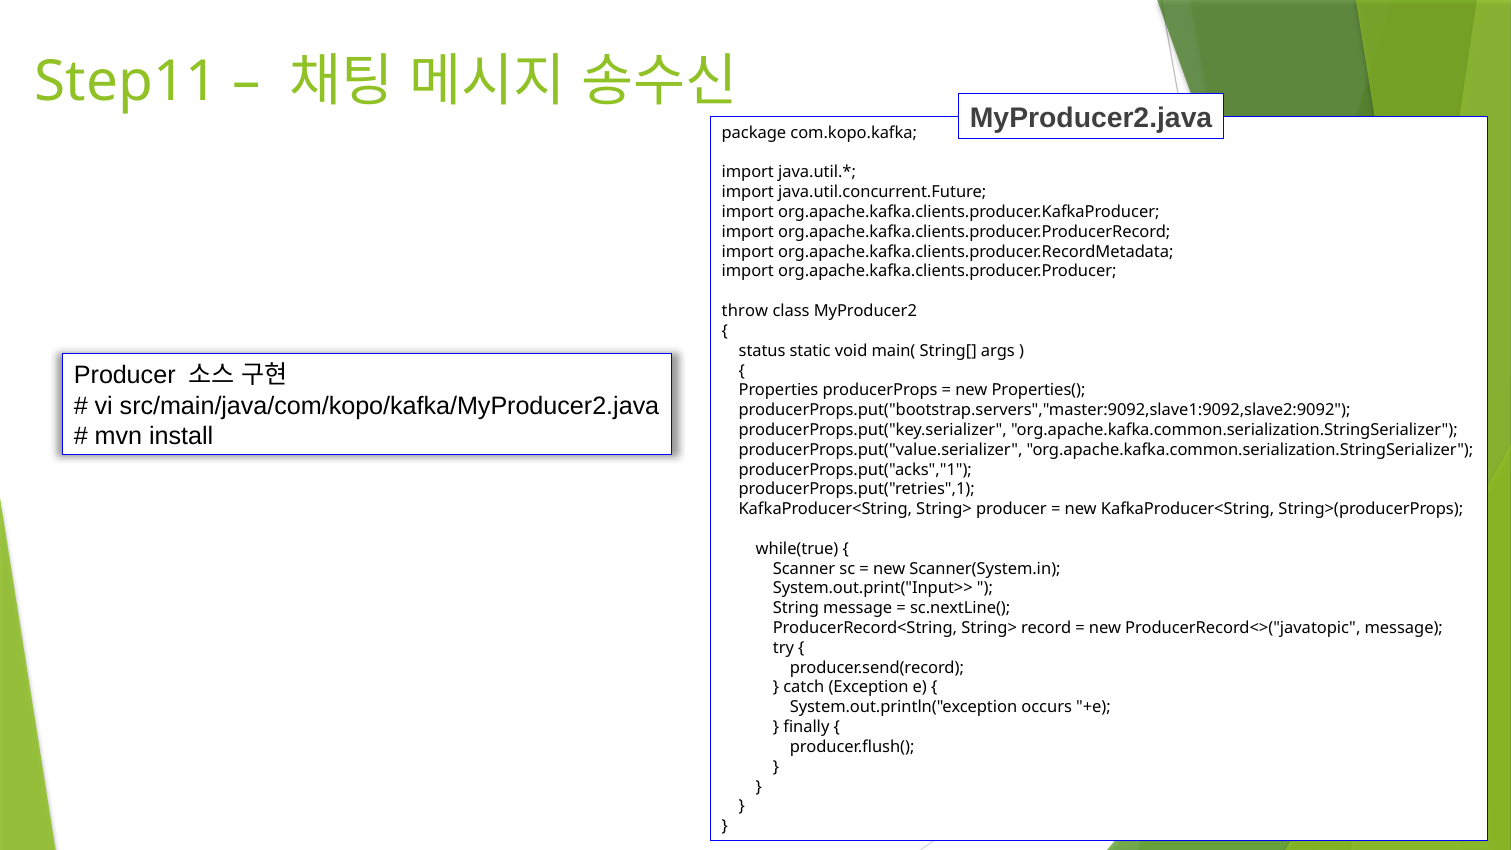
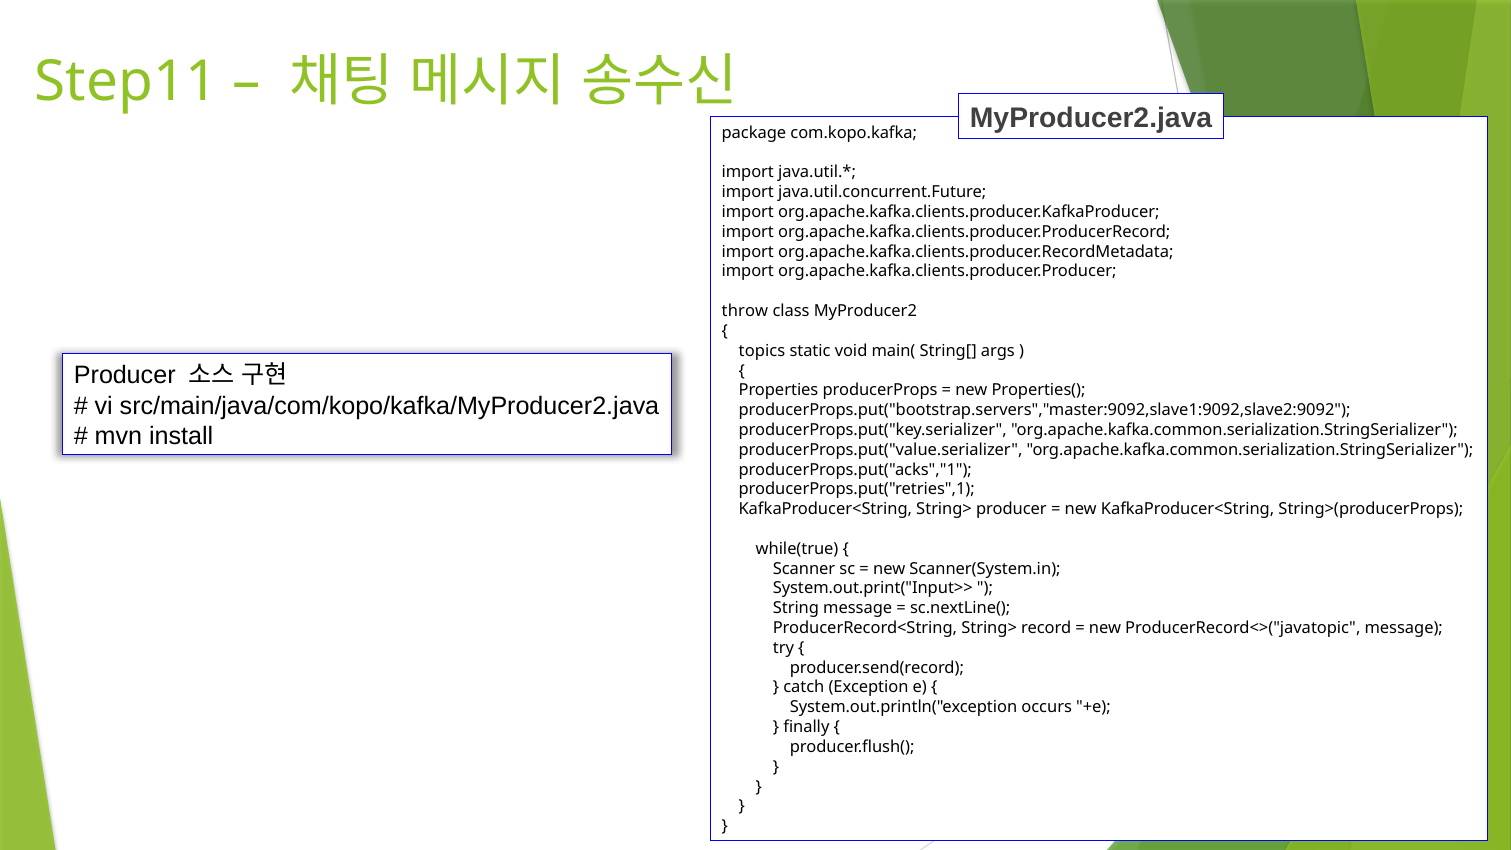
status: status -> topics
